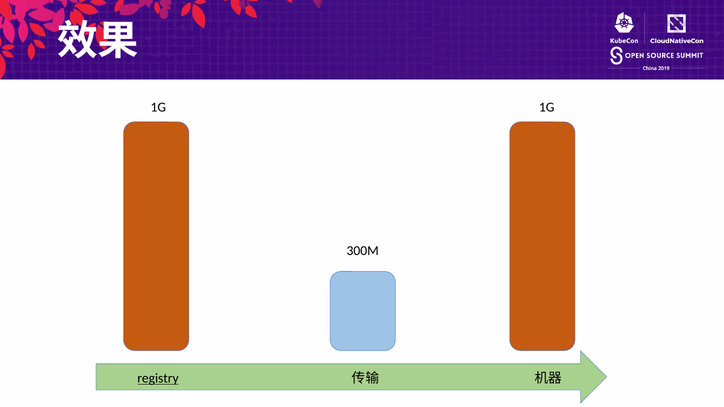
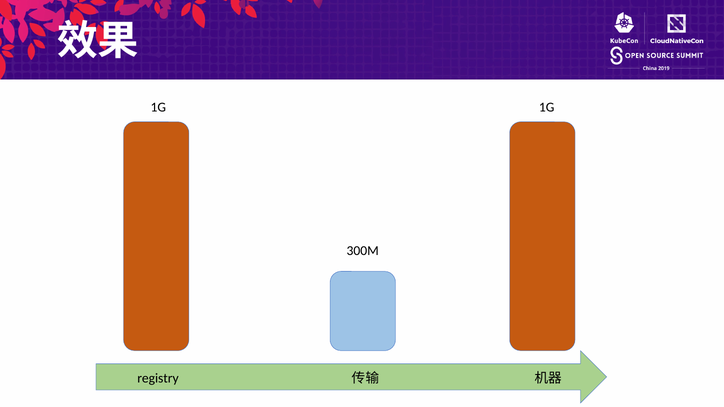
registry underline: present -> none
